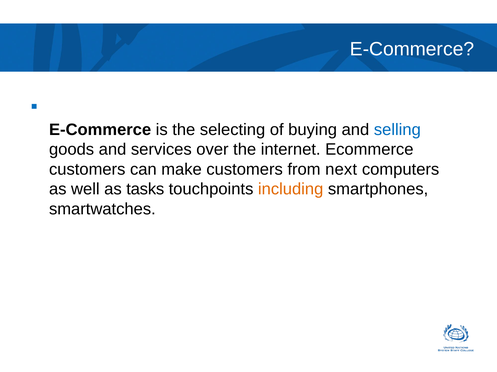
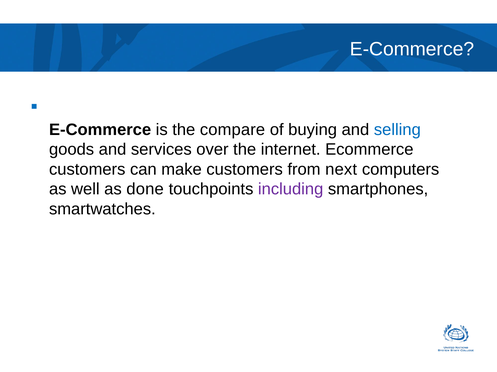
selecting: selecting -> compare
tasks: tasks -> done
including colour: orange -> purple
